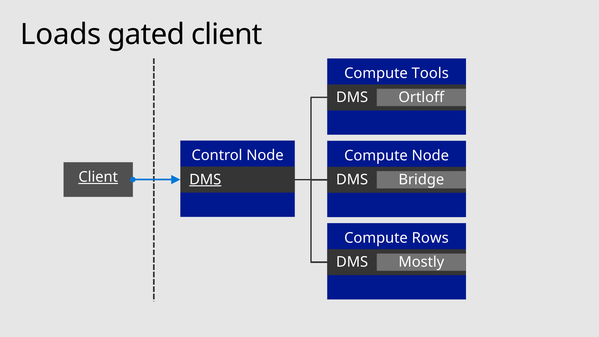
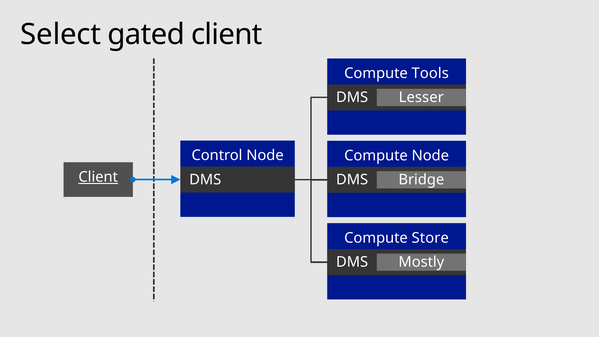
Loads: Loads -> Select
Ortloff: Ortloff -> Lesser
DMS at (205, 179) underline: present -> none
Rows: Rows -> Store
